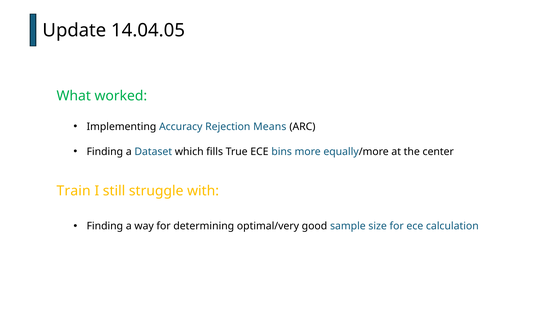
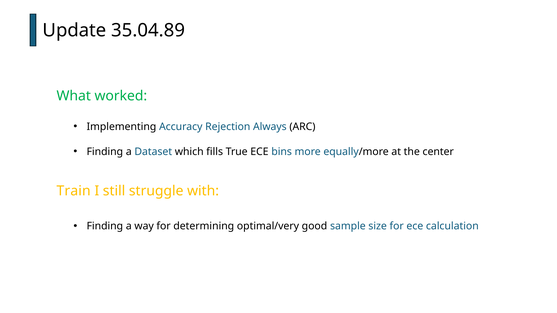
14.04.05: 14.04.05 -> 35.04.89
Means: Means -> Always
